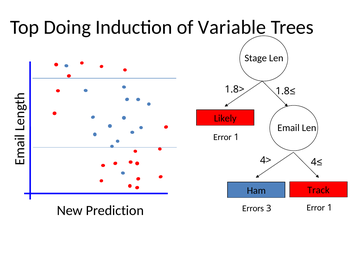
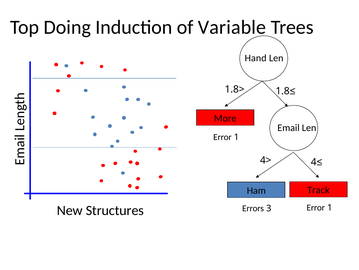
Stage: Stage -> Hand
Likely: Likely -> More
Prediction: Prediction -> Structures
